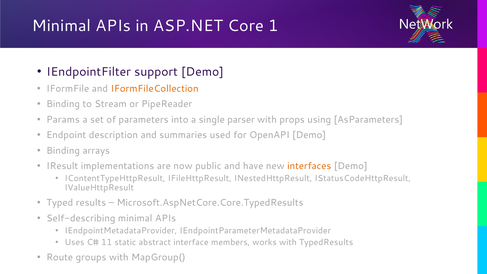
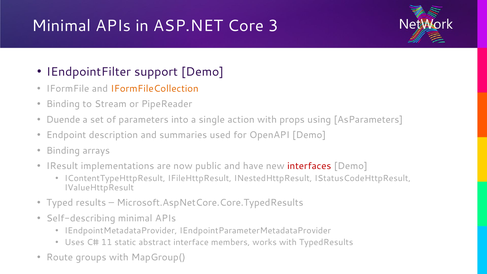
1: 1 -> 3
Params: Params -> Duende
parser: parser -> action
interfaces colour: orange -> red
